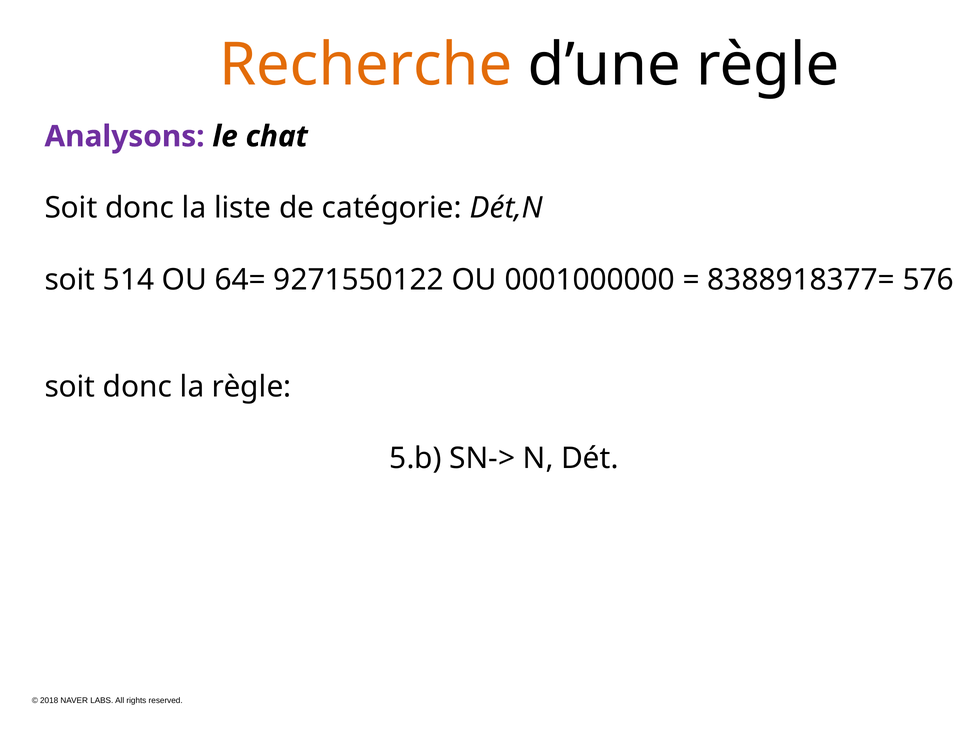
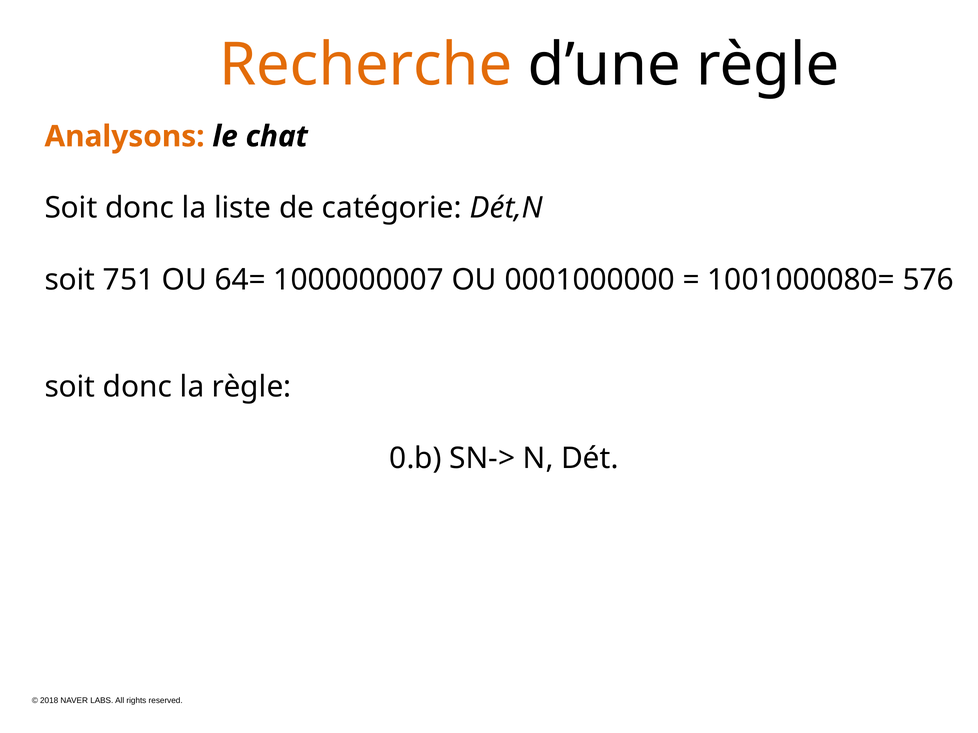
Analysons colour: purple -> orange
514: 514 -> 751
9271550122: 9271550122 -> 1000000007
8388918377=: 8388918377= -> 1001000080=
5.b: 5.b -> 0.b
